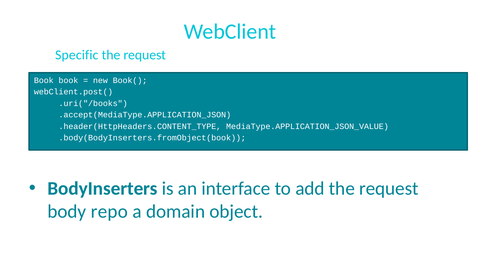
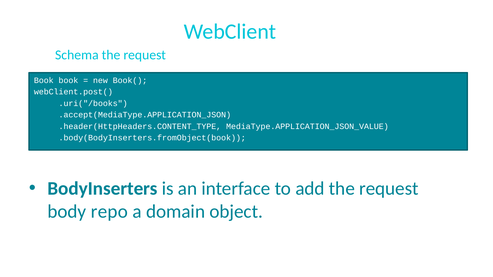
Specific: Specific -> Schema
